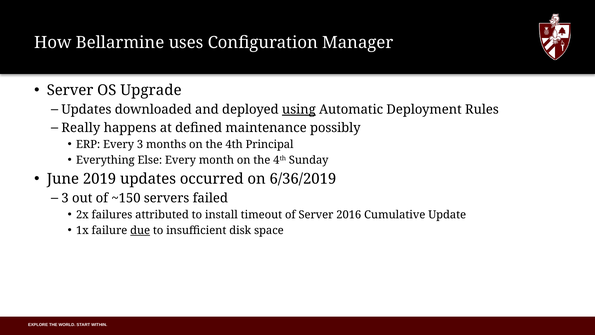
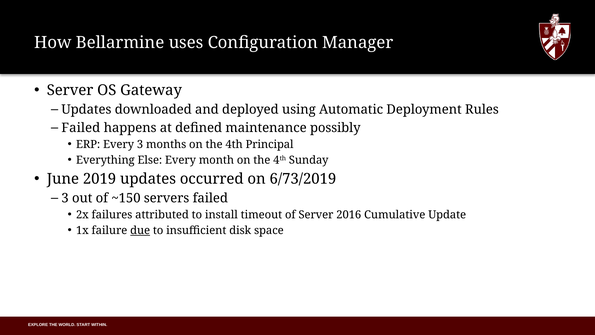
Upgrade: Upgrade -> Gateway
using underline: present -> none
Really at (81, 128): Really -> Failed
6/36/2019: 6/36/2019 -> 6/73/2019
